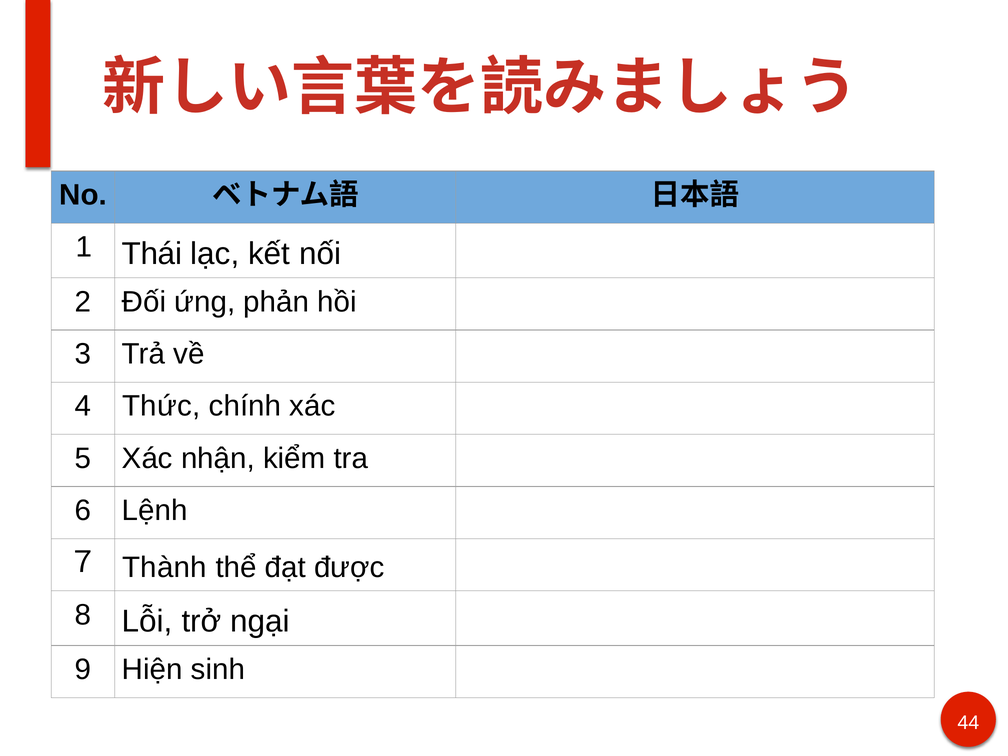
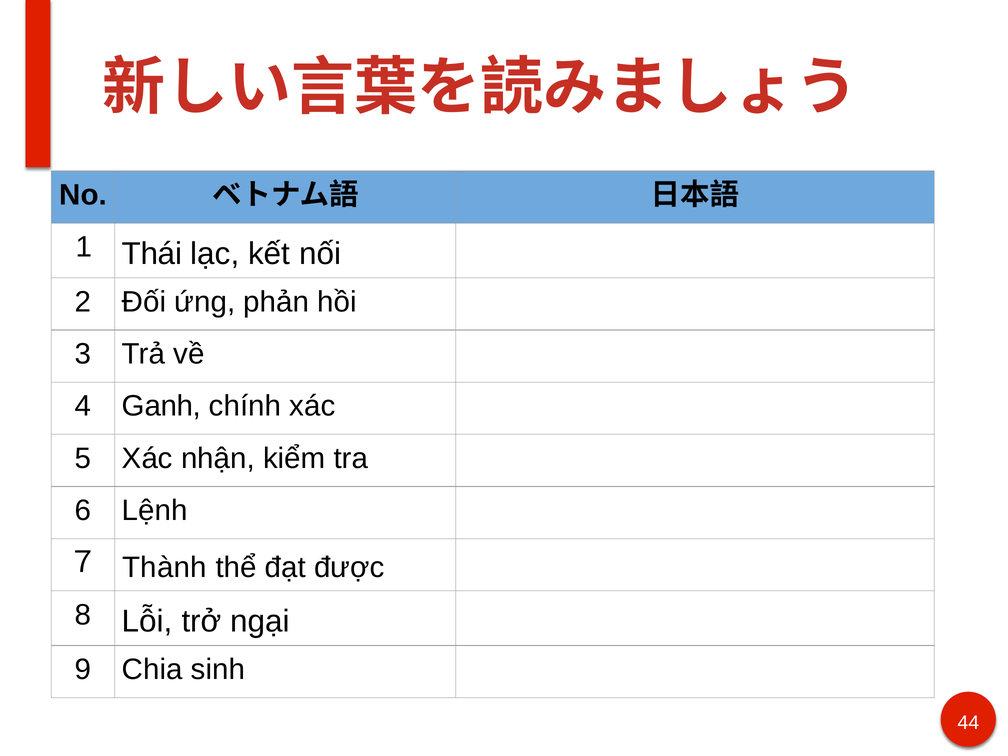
Thức: Thức -> Ganh
Hiện: Hiện -> Chia
